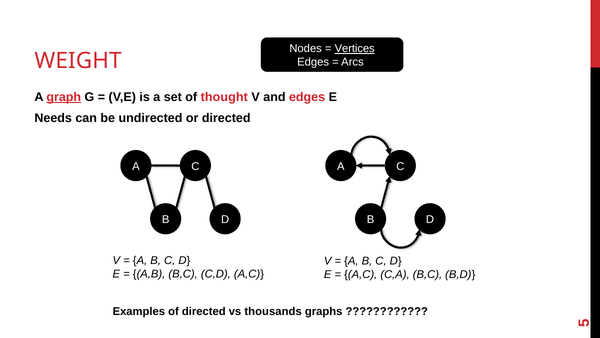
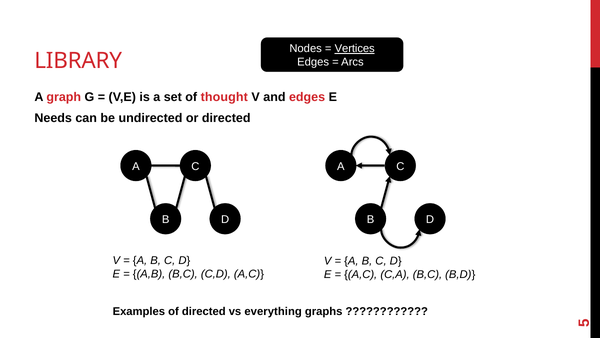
WEIGHT: WEIGHT -> LIBRARY
graph underline: present -> none
thousands: thousands -> everything
